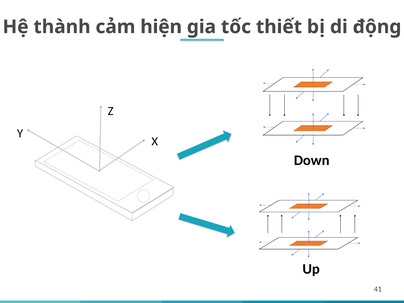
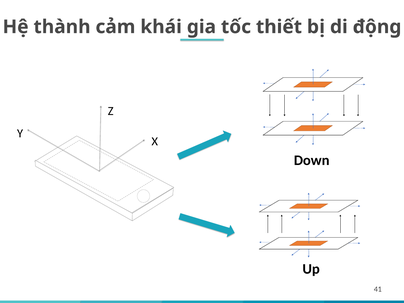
hiện: hiện -> khái
